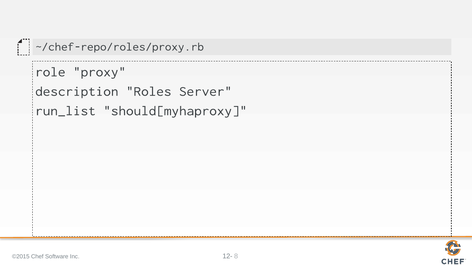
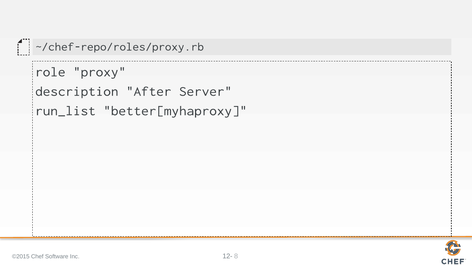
Roles: Roles -> After
should[myhaproxy: should[myhaproxy -> better[myhaproxy
